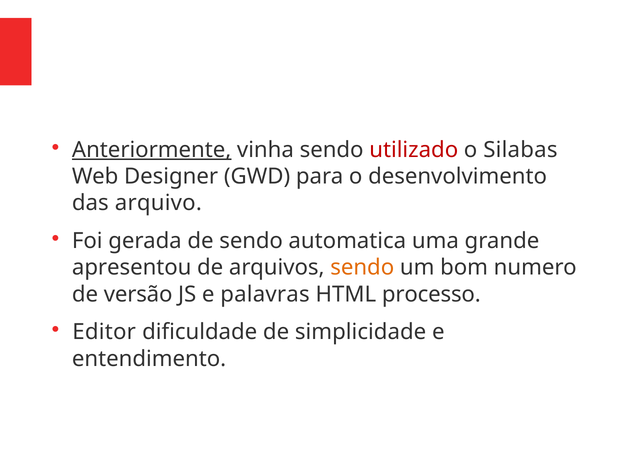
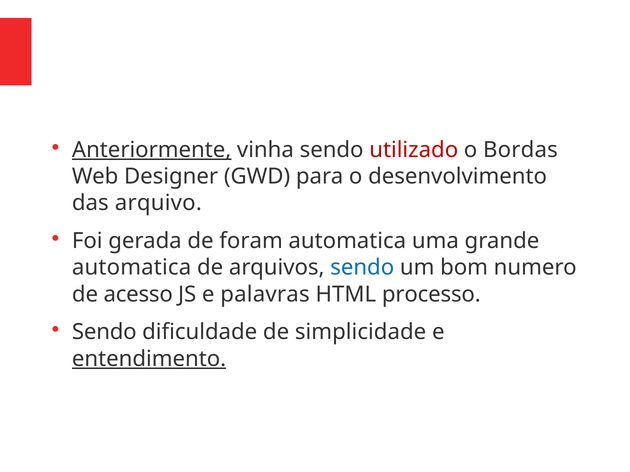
Silabas: Silabas -> Bordas
de sendo: sendo -> foram
apresentou at (132, 268): apresentou -> automatica
sendo at (362, 268) colour: orange -> blue
versão: versão -> acesso
Editor at (104, 332): Editor -> Sendo
entendimento underline: none -> present
